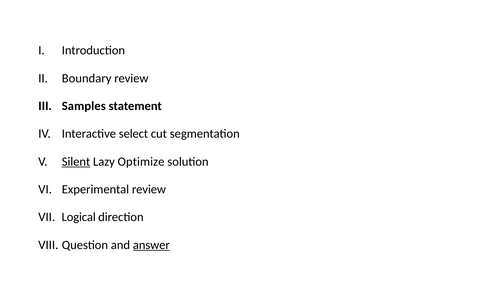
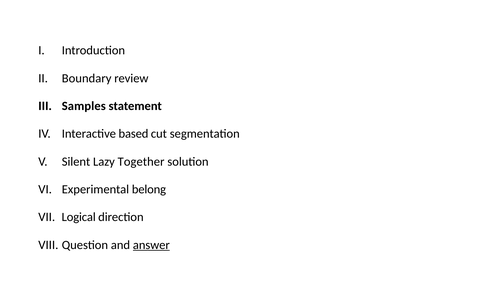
select: select -> based
Silent underline: present -> none
Optimize: Optimize -> Together
Experimental review: review -> belong
